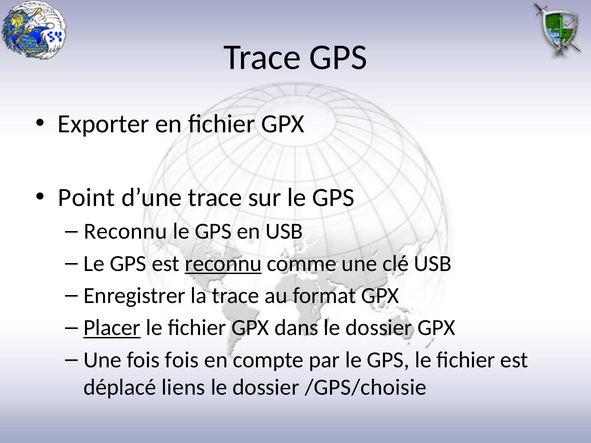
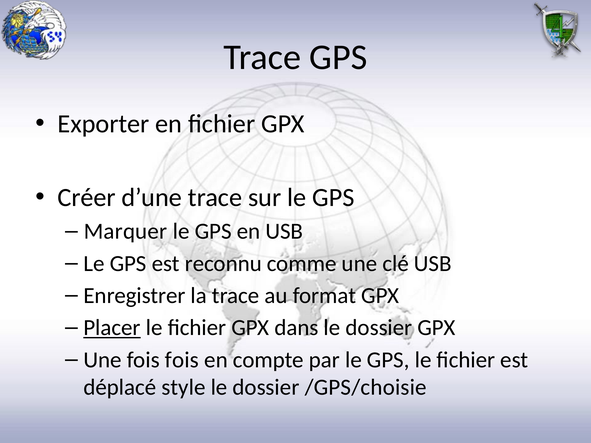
Point: Point -> Créer
Reconnu at (125, 232): Reconnu -> Marquer
reconnu at (223, 264) underline: present -> none
liens: liens -> style
